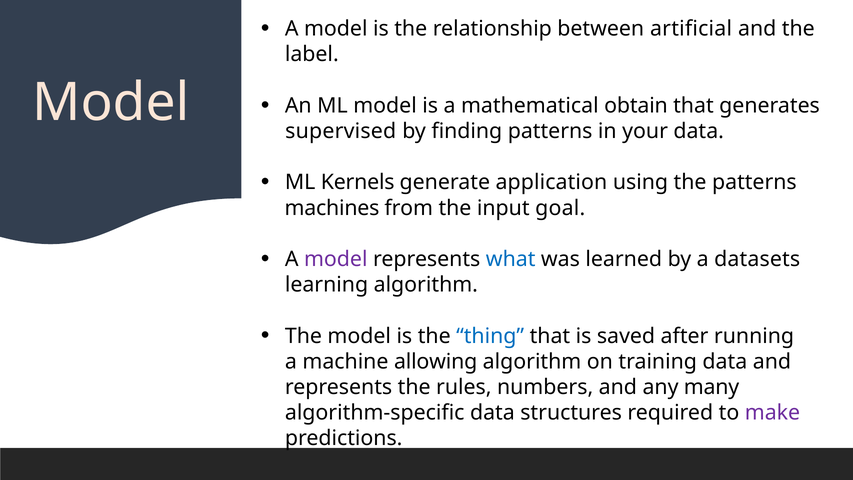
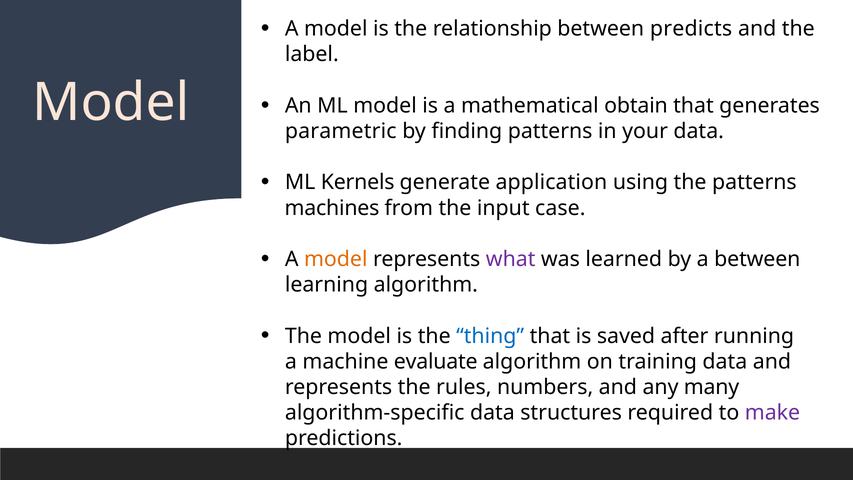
artificial: artificial -> predicts
supervised: supervised -> parametric
goal: goal -> case
model at (336, 259) colour: purple -> orange
what colour: blue -> purple
a datasets: datasets -> between
allowing: allowing -> evaluate
